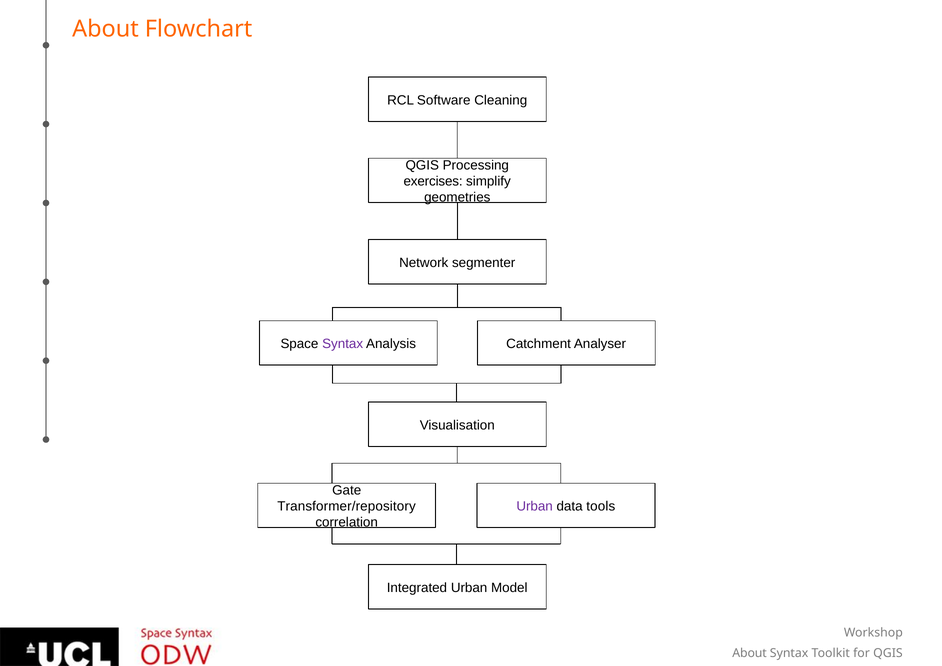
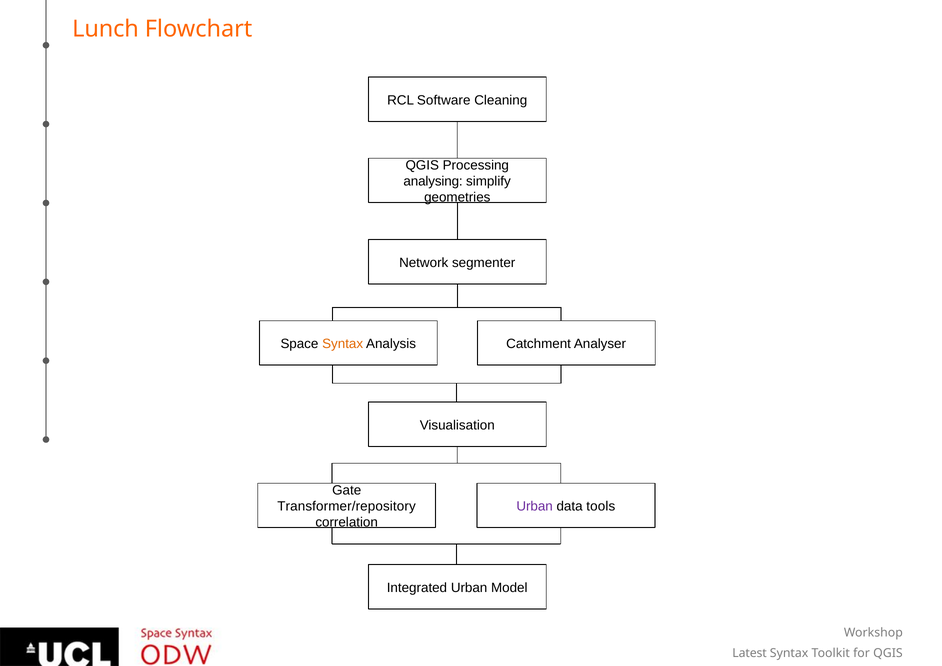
About at (105, 29): About -> Lunch
exercises: exercises -> analysing
Syntax at (343, 344) colour: purple -> orange
About at (750, 654): About -> Latest
